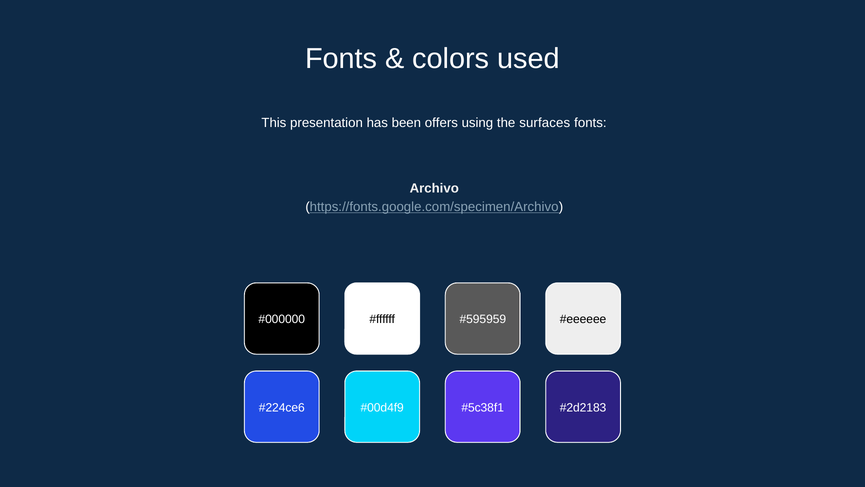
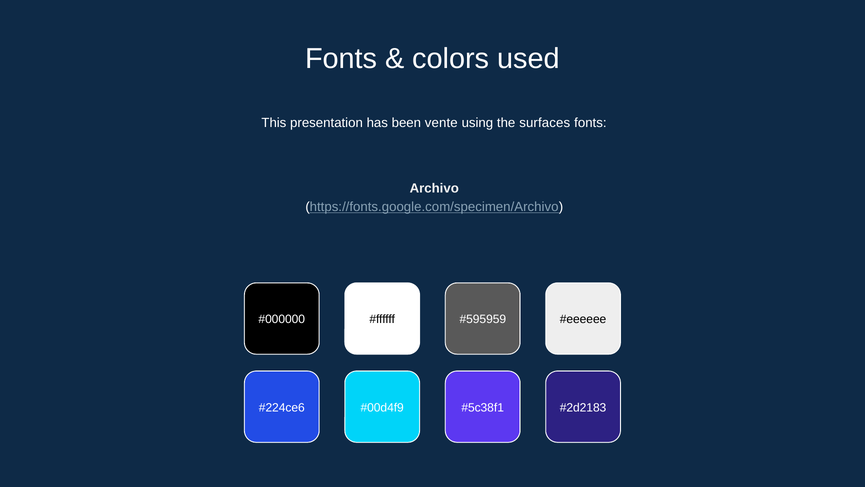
offers: offers -> vente
